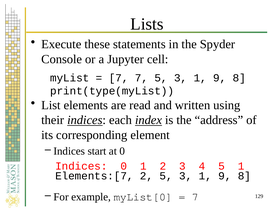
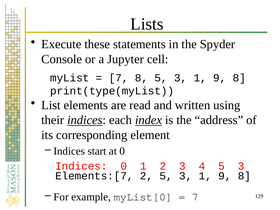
7 7: 7 -> 8
4 5 1: 1 -> 3
